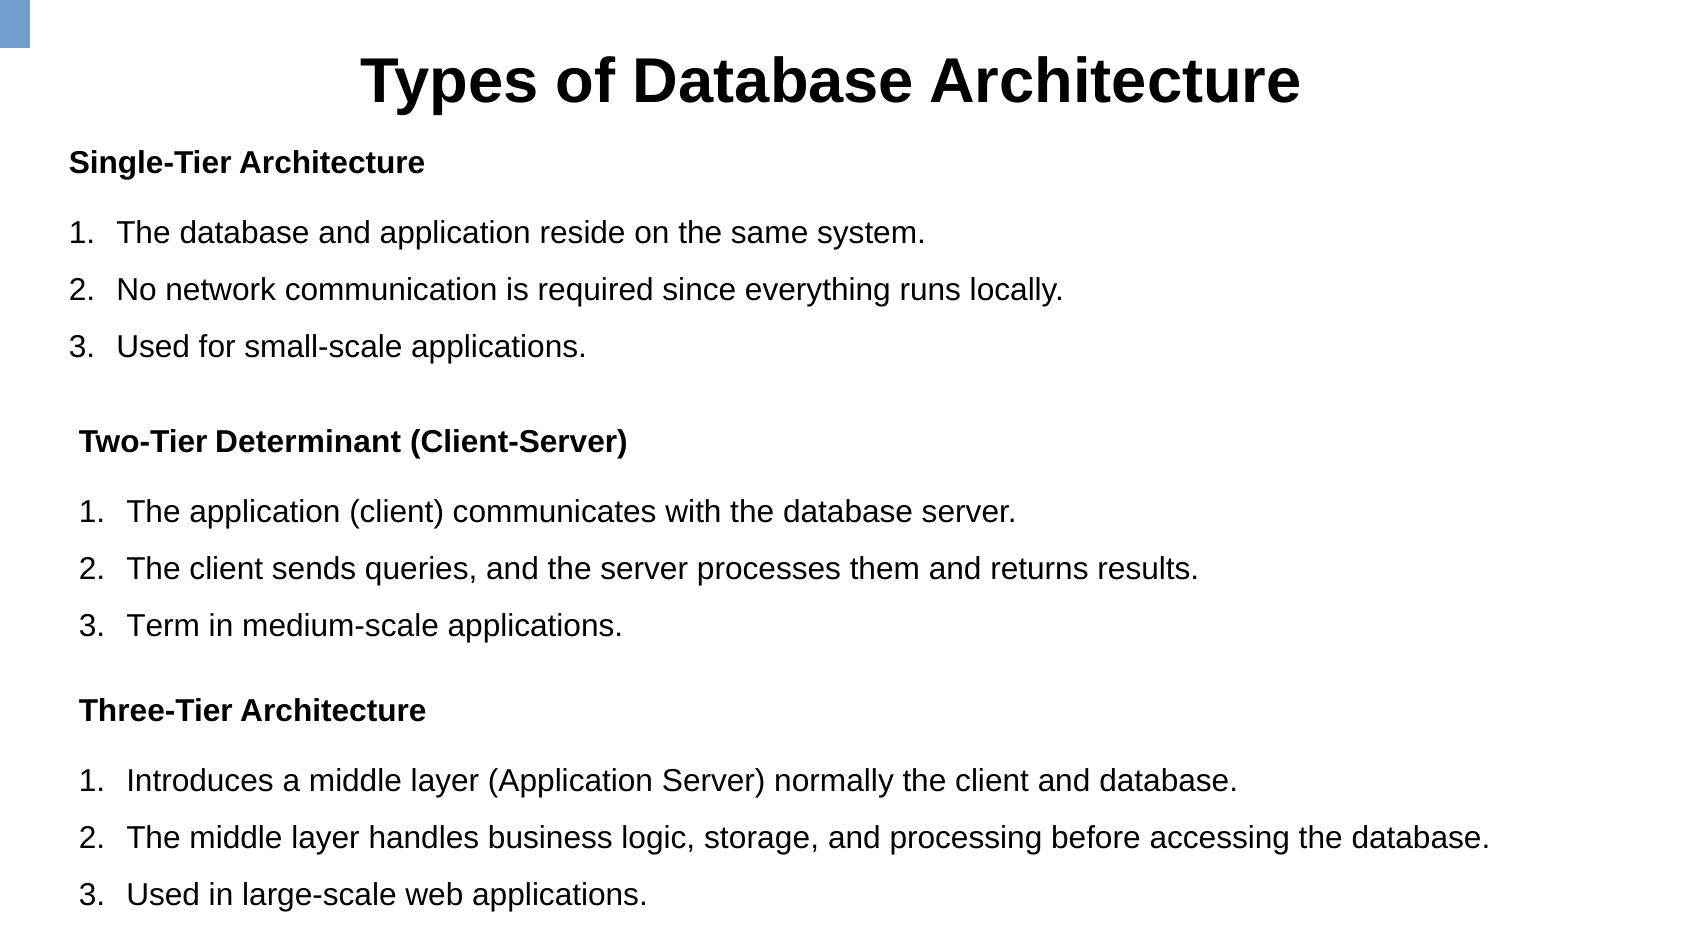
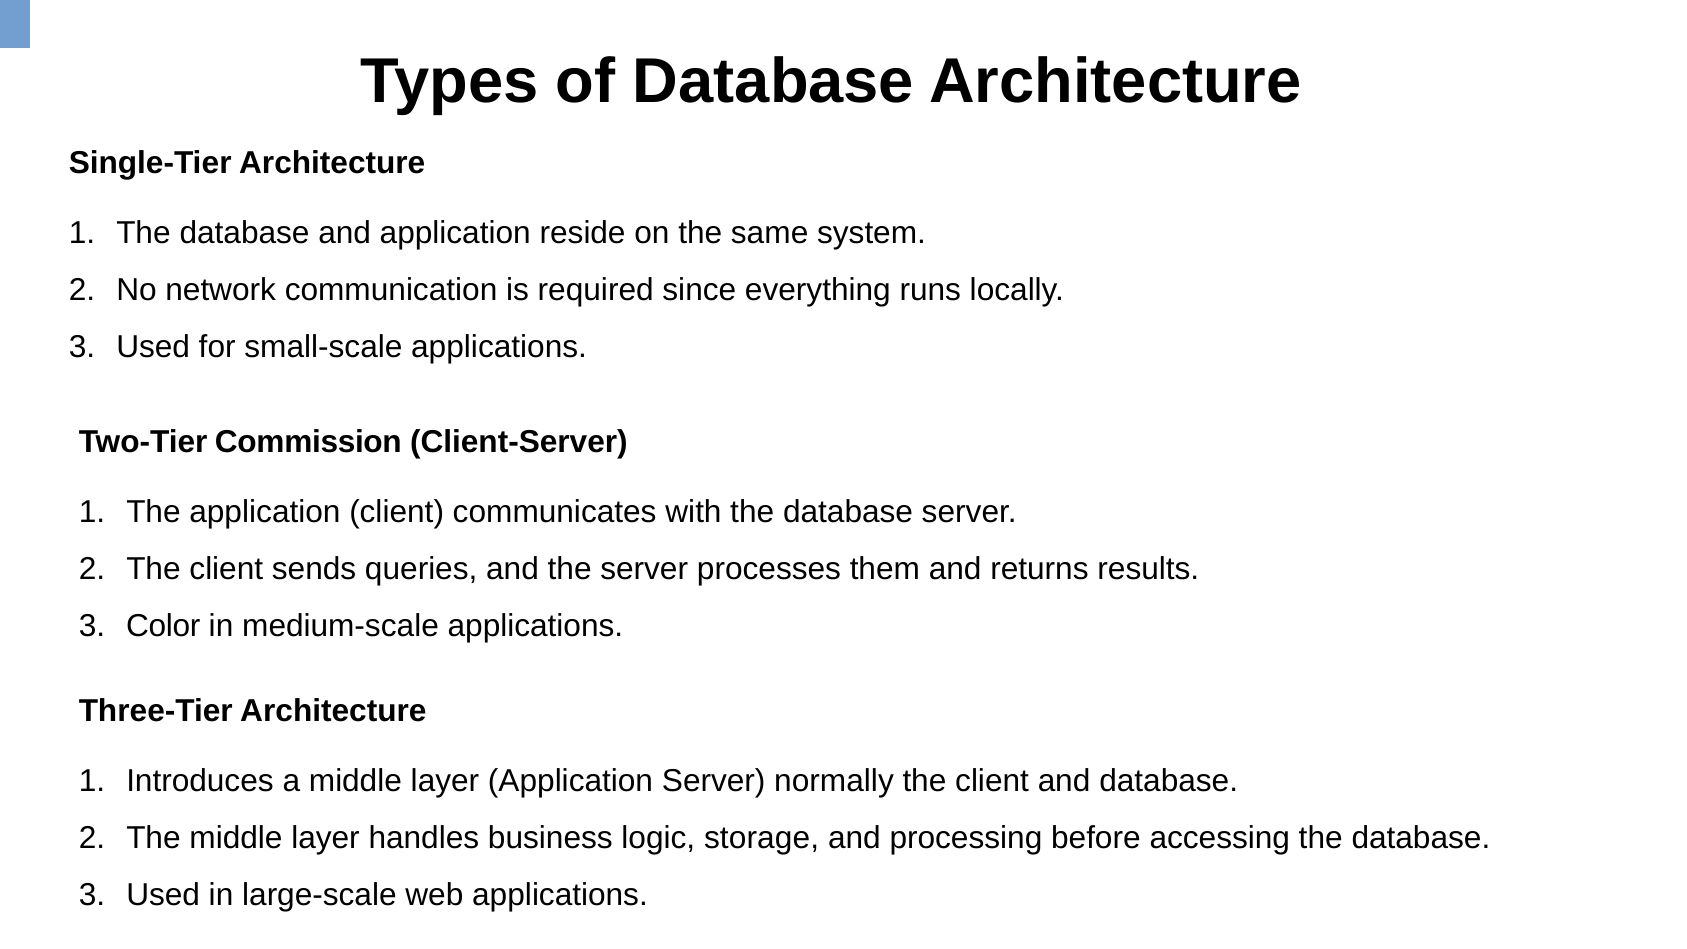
Determinant: Determinant -> Commission
Term: Term -> Color
